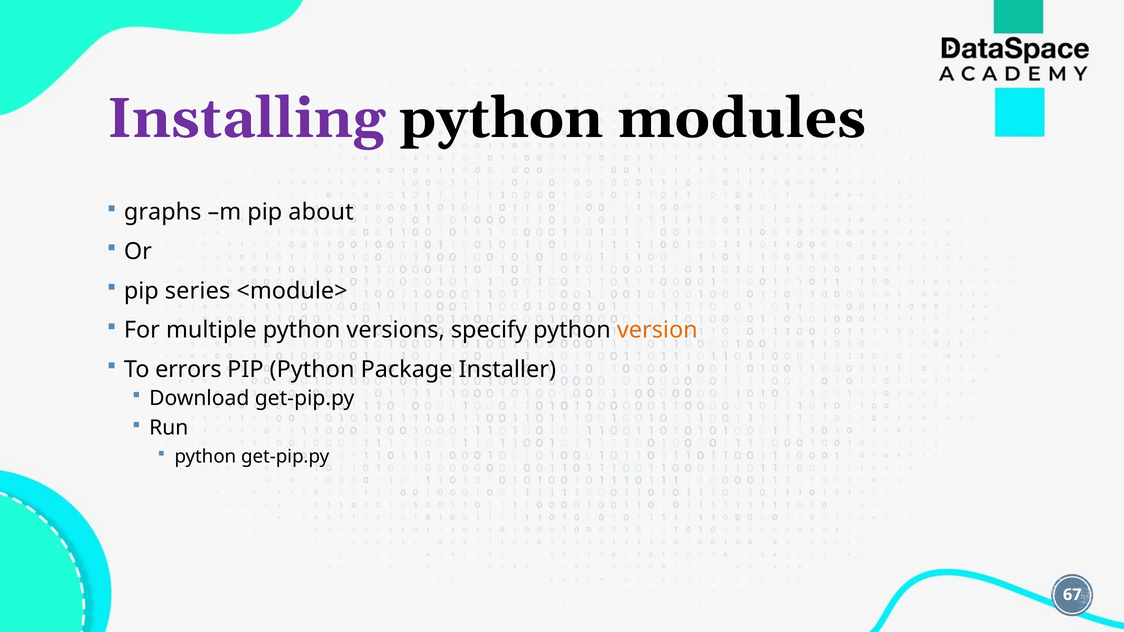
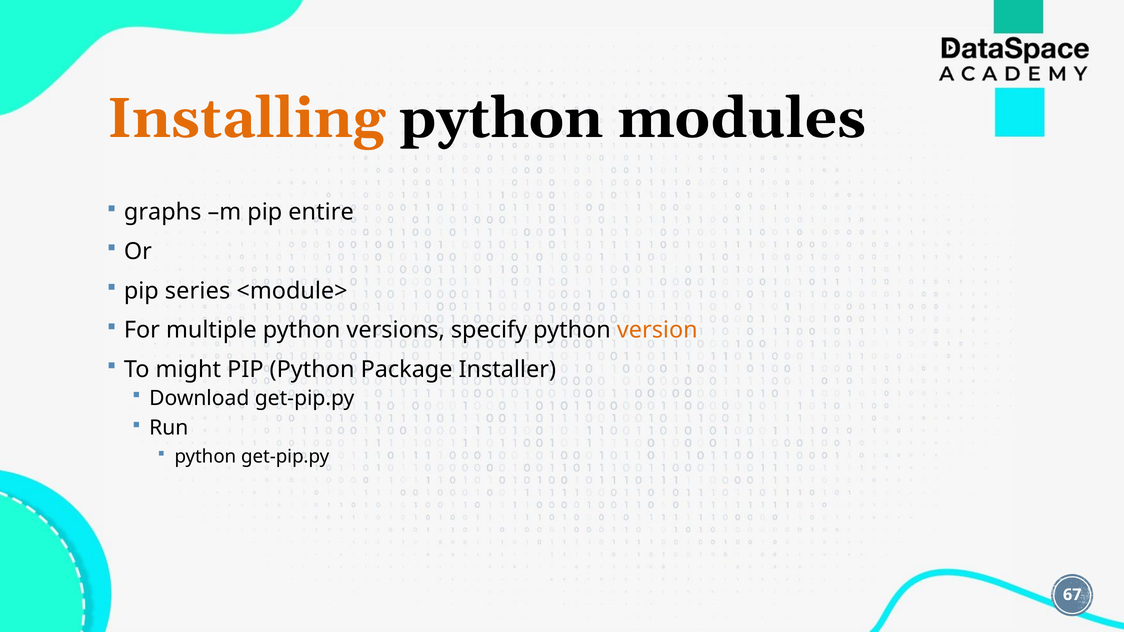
Installing colour: purple -> orange
about: about -> entire
errors: errors -> might
